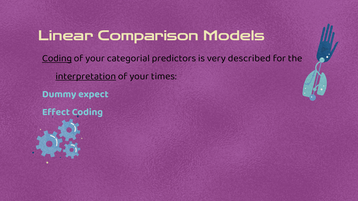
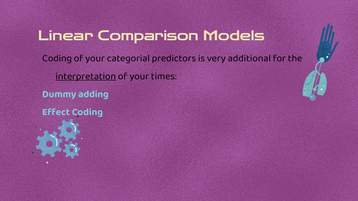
Coding at (57, 58) underline: present -> none
described: described -> additional
expect: expect -> adding
